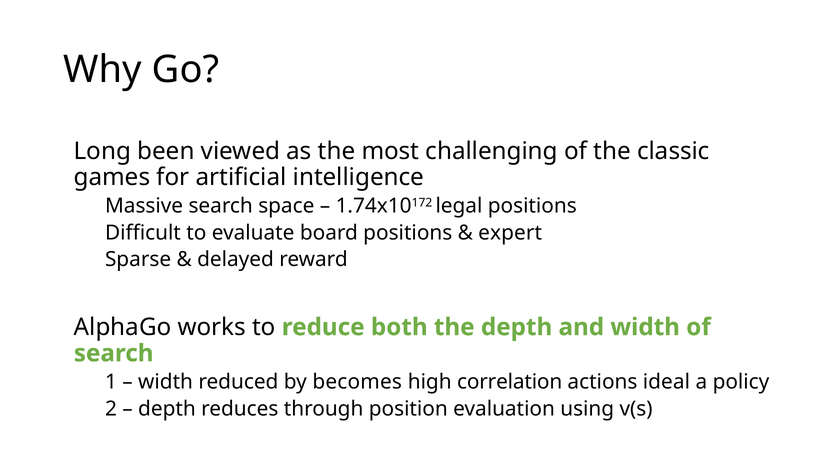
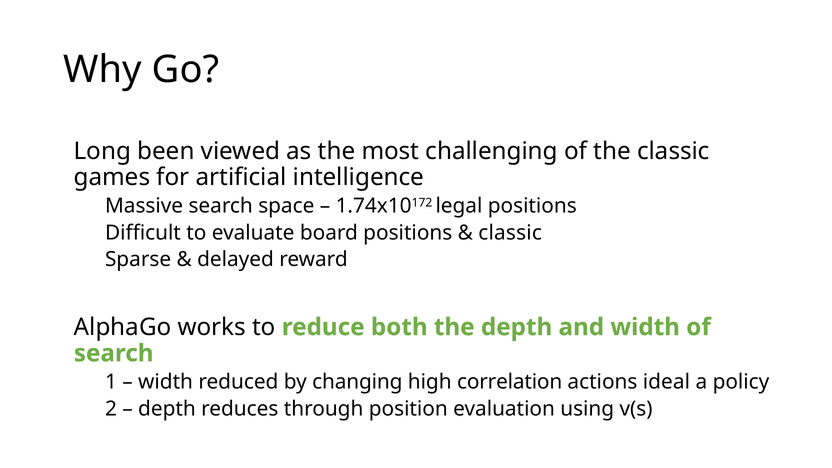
expert at (510, 233): expert -> classic
becomes: becomes -> changing
